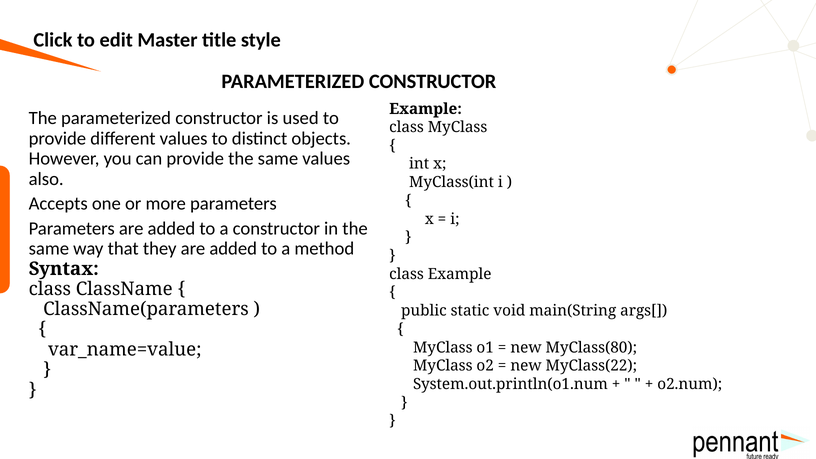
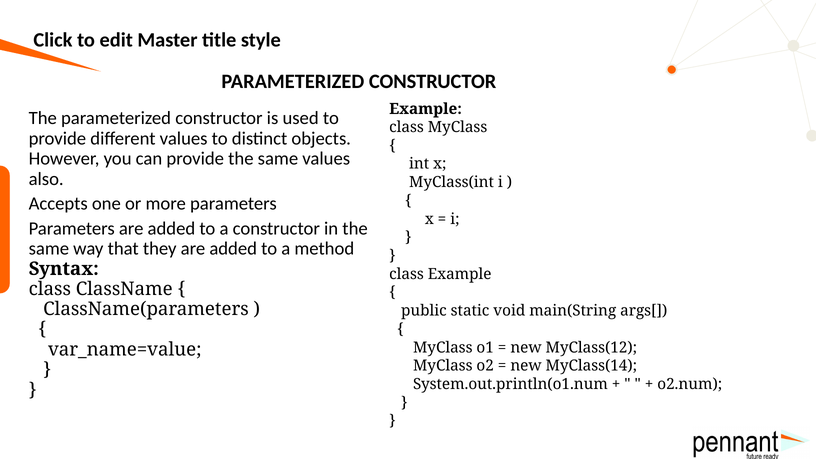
MyClass(80: MyClass(80 -> MyClass(12
MyClass(22: MyClass(22 -> MyClass(14
